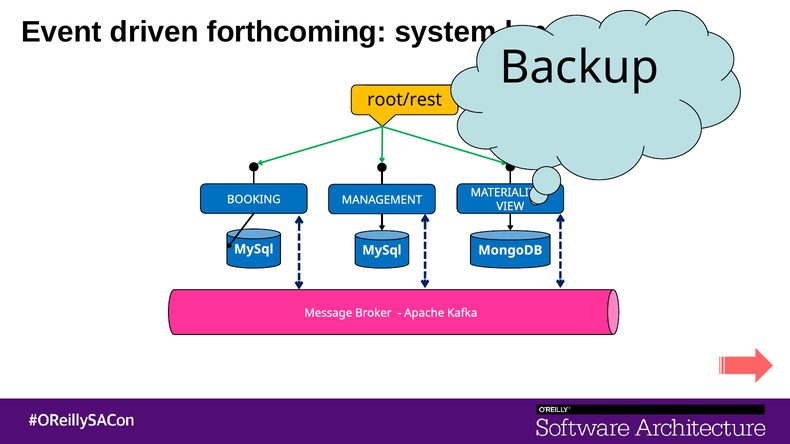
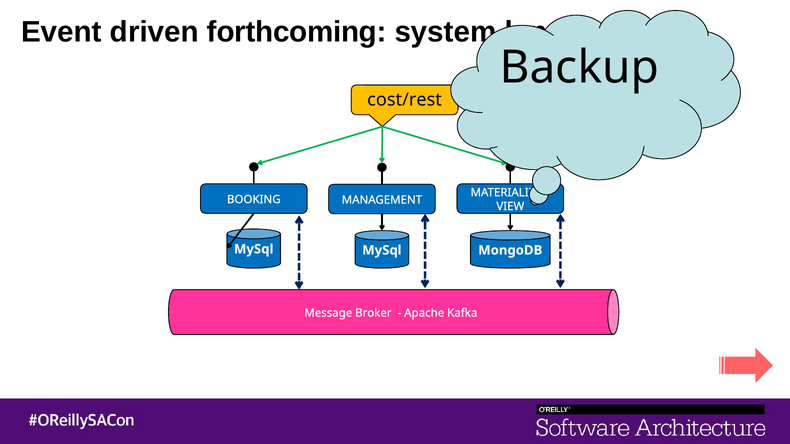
root/rest: root/rest -> cost/rest
